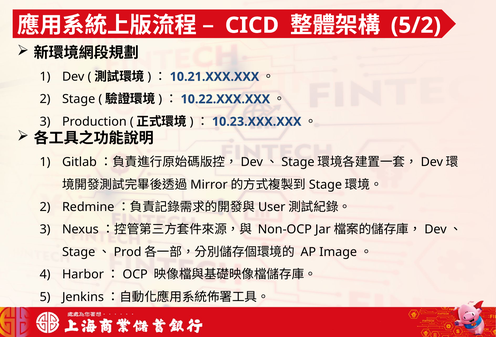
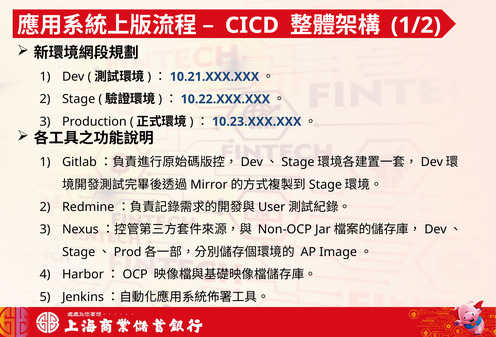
5/2: 5/2 -> 1/2
